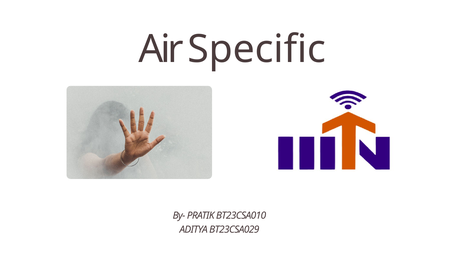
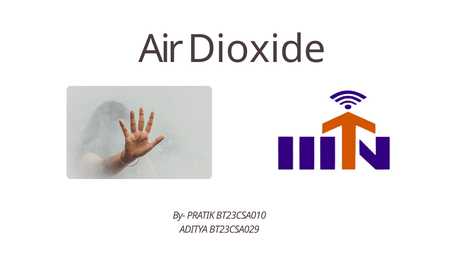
Specific: Specific -> Dioxide
